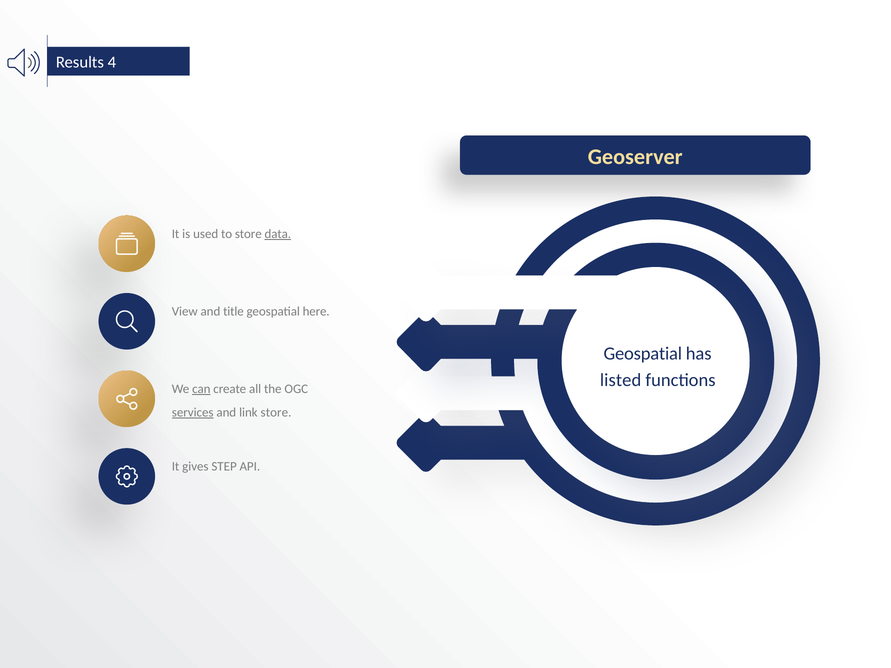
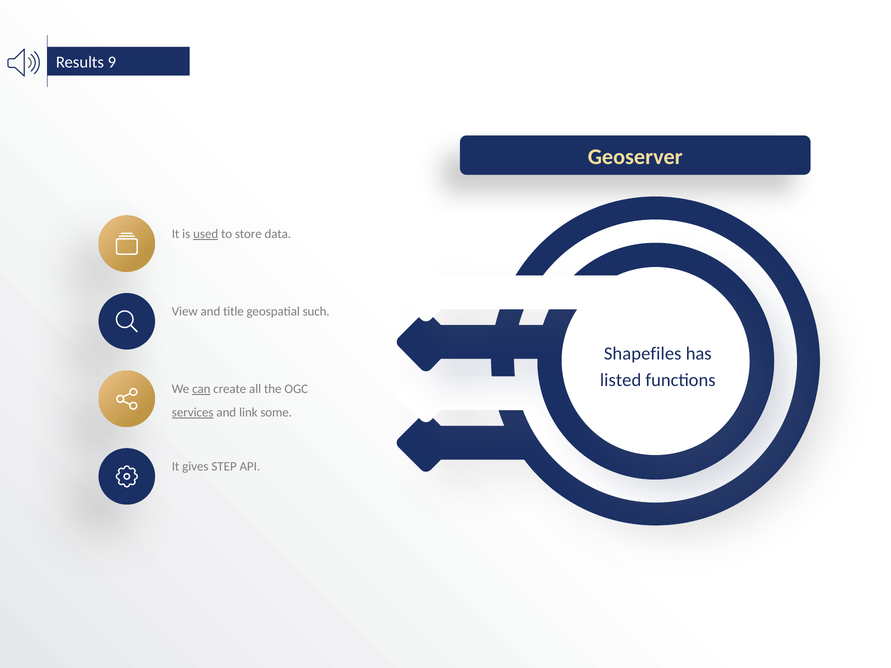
4: 4 -> 9
used underline: none -> present
data underline: present -> none
here: here -> such
Geospatial at (643, 354): Geospatial -> Shapefiles
link store: store -> some
